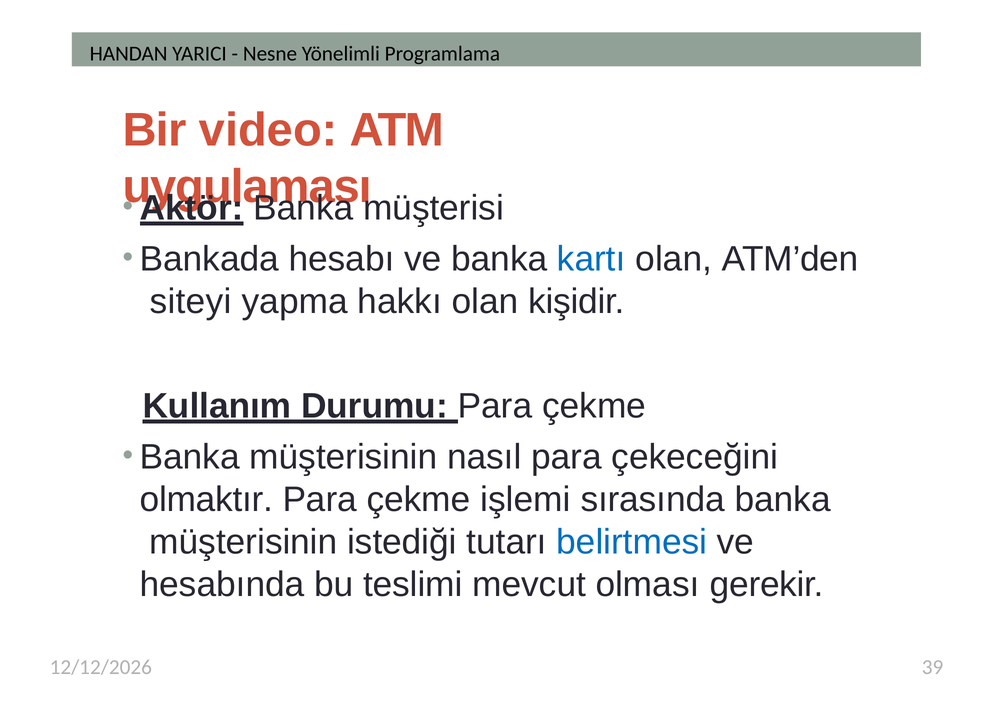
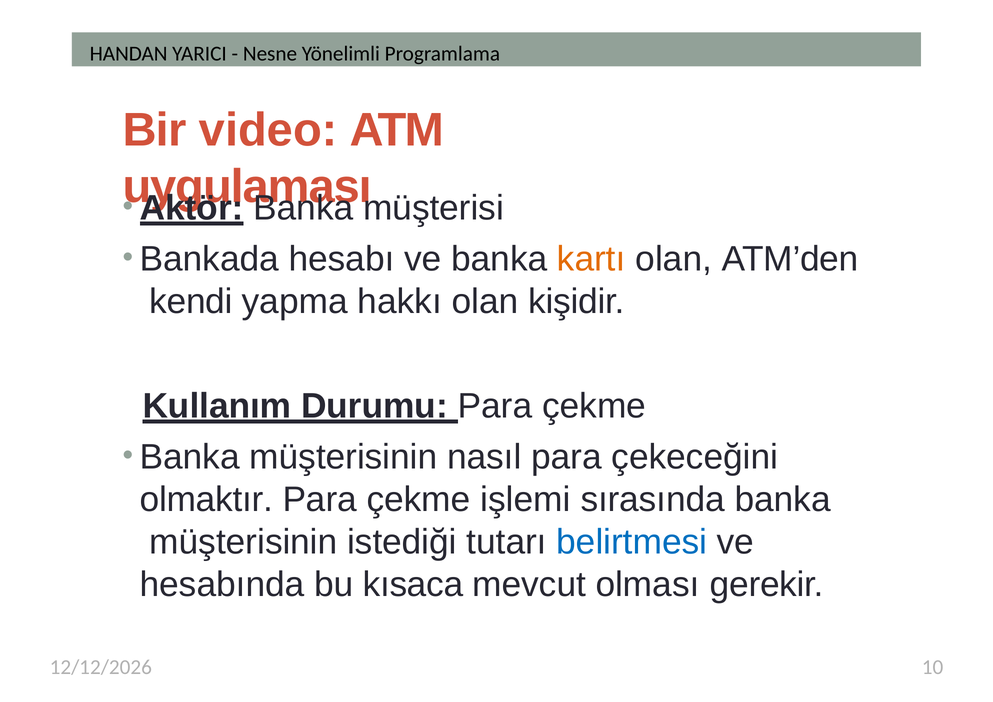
kartı colour: blue -> orange
siteyi: siteyi -> kendi
teslimi: teslimi -> kısaca
39: 39 -> 10
